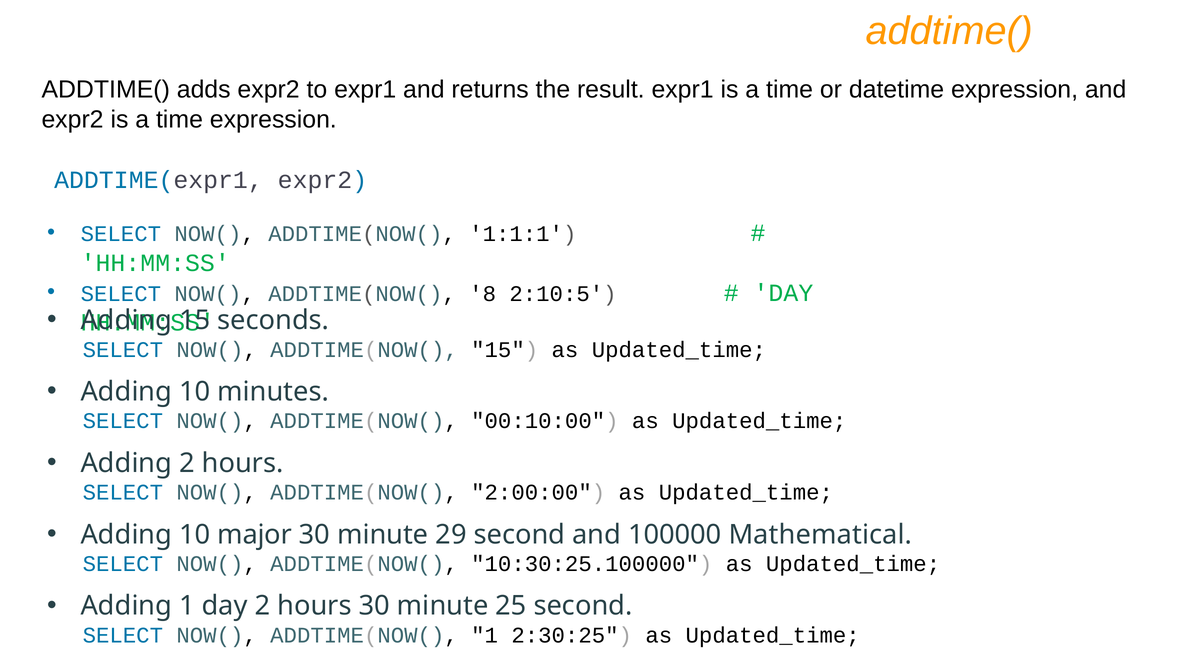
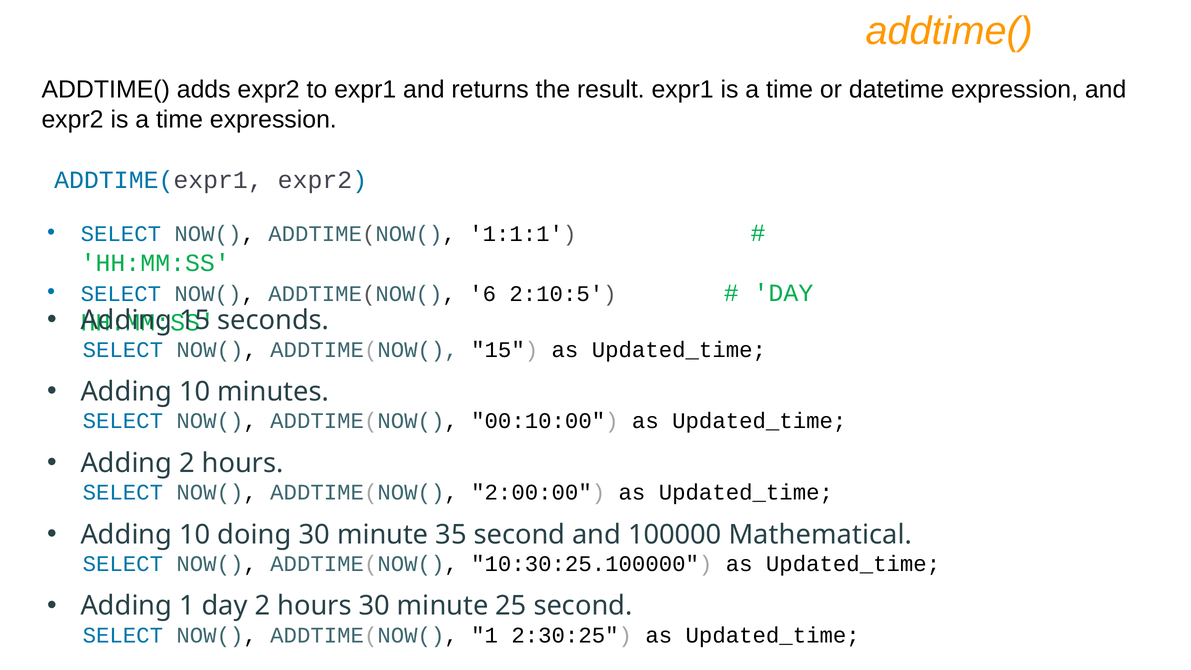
8: 8 -> 6
major: major -> doing
29: 29 -> 35
